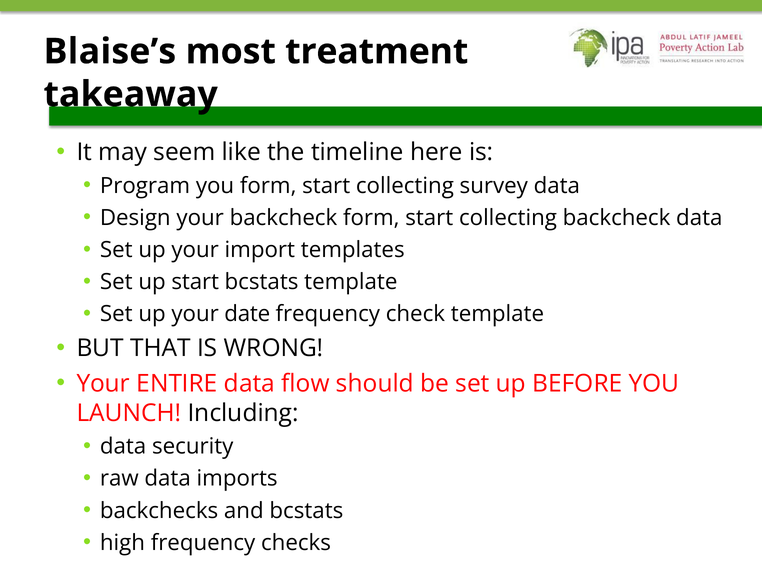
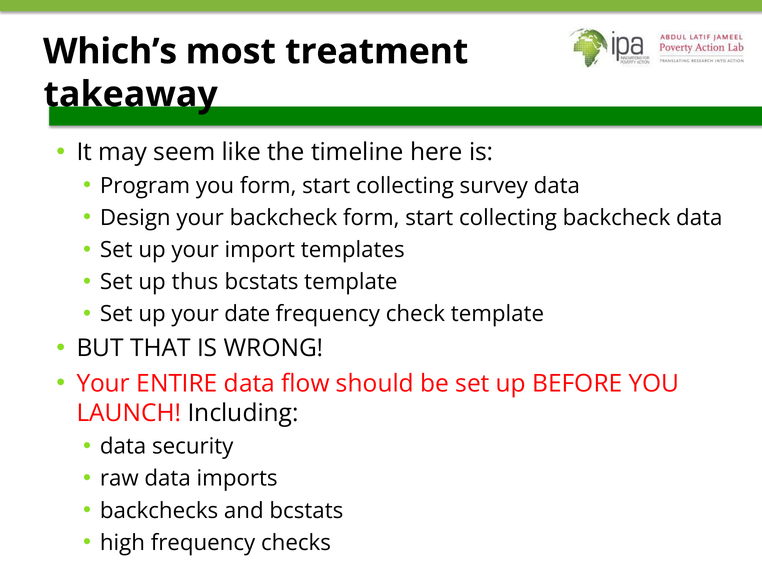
Blaise’s: Blaise’s -> Which’s
up start: start -> thus
